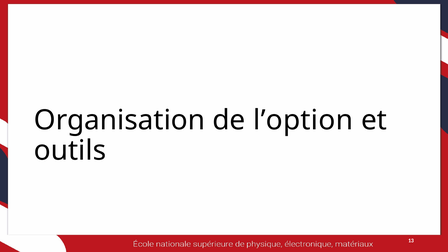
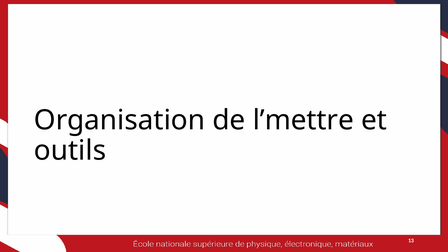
l’option: l’option -> l’mettre
